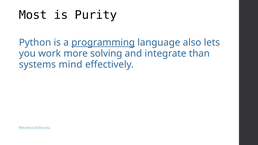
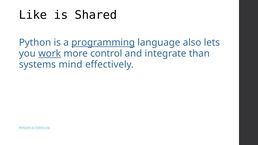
Most: Most -> Like
Purity: Purity -> Shared
work underline: none -> present
solving: solving -> control
